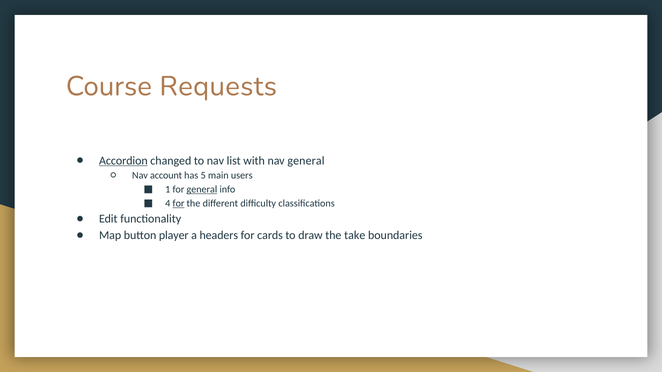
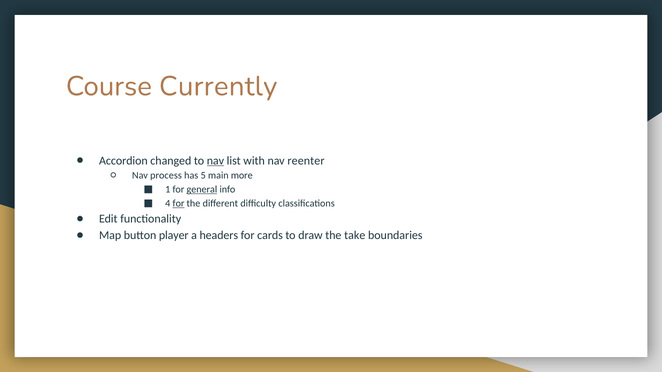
Requests: Requests -> Currently
Accordion underline: present -> none
nav at (215, 161) underline: none -> present
nav general: general -> reenter
account: account -> process
users: users -> more
